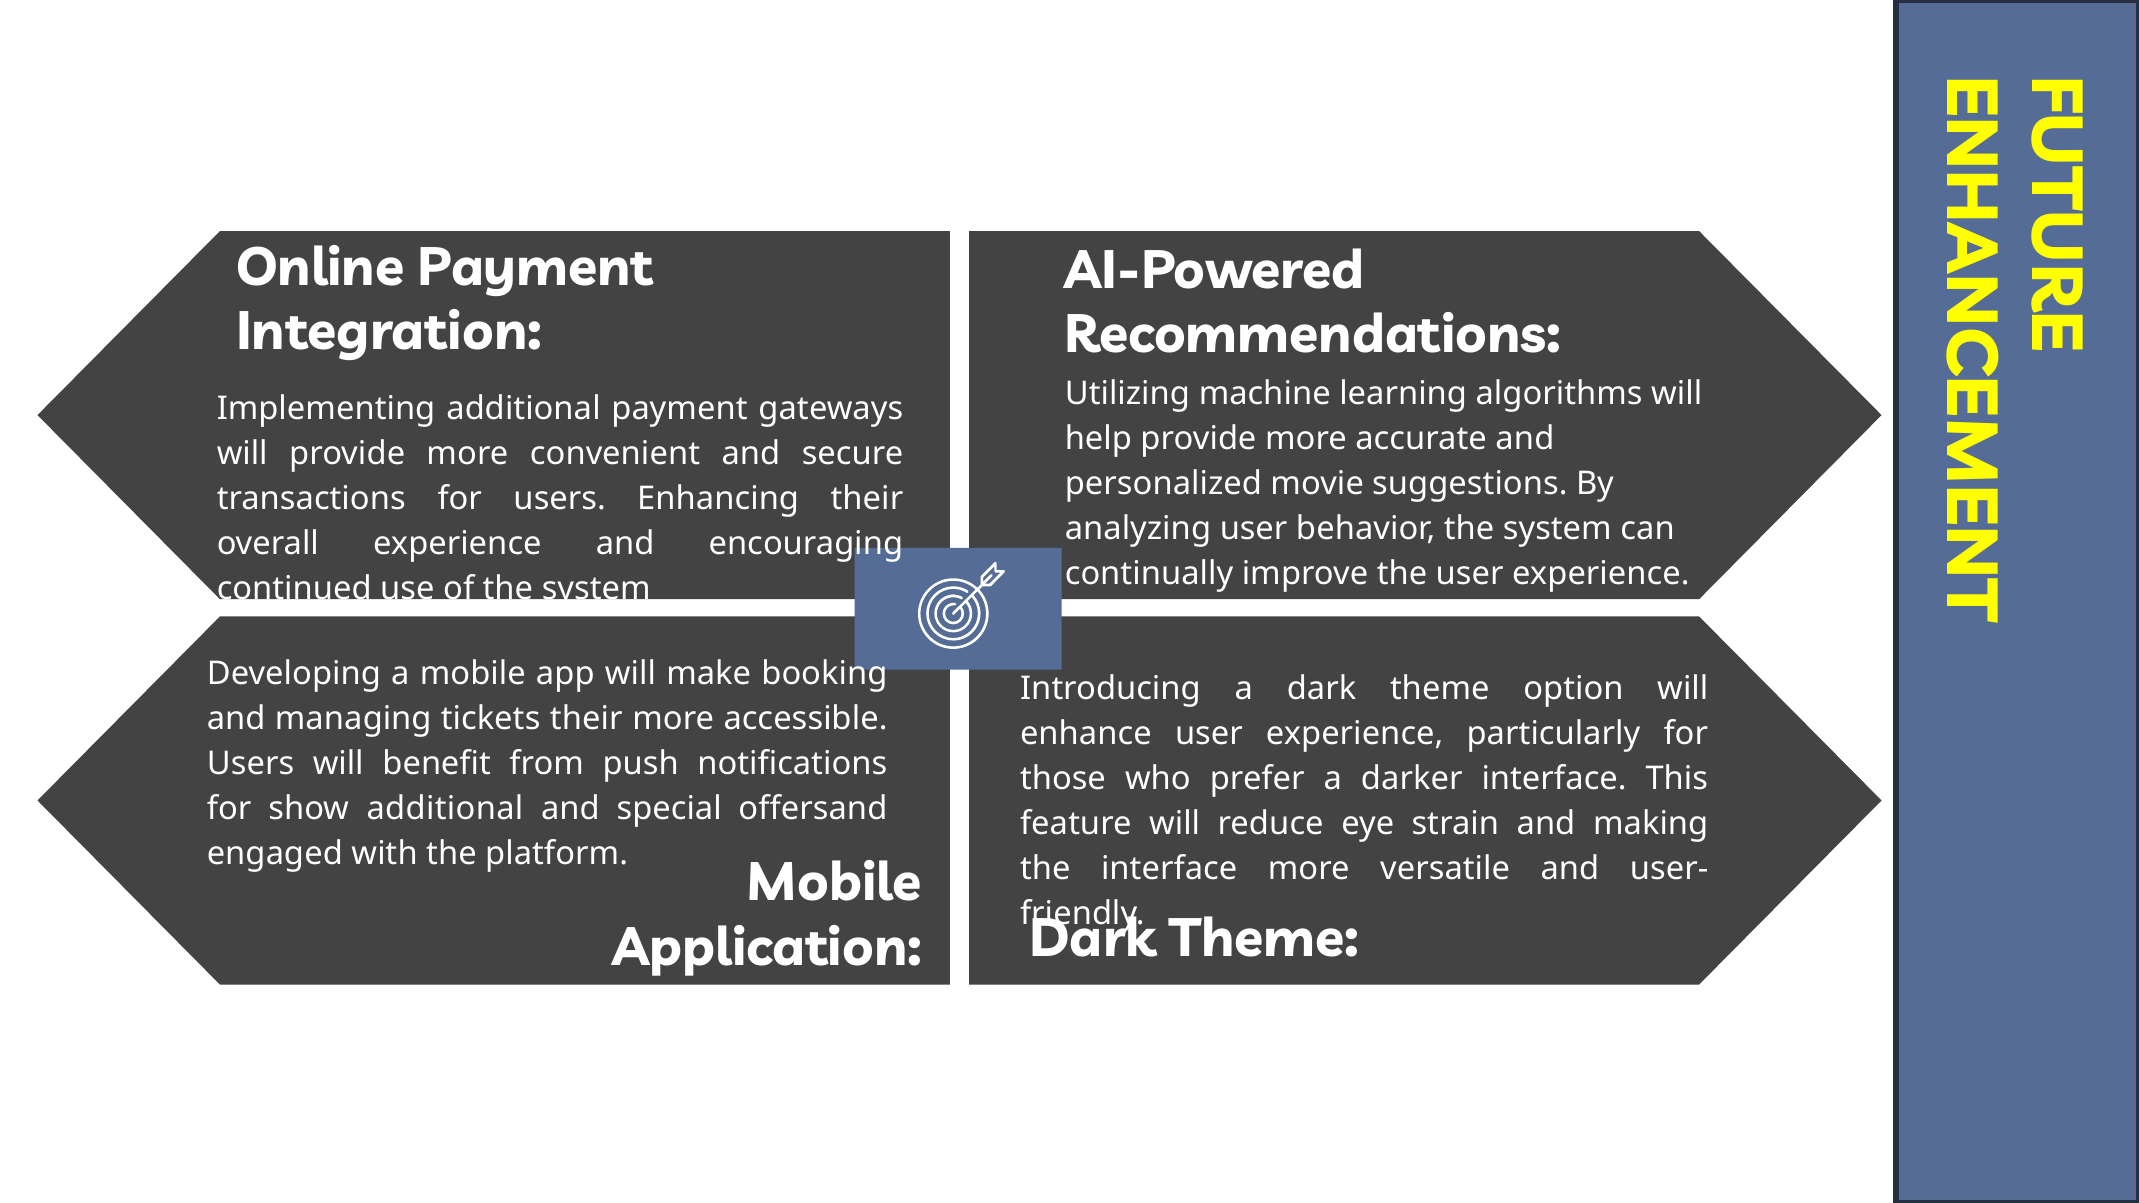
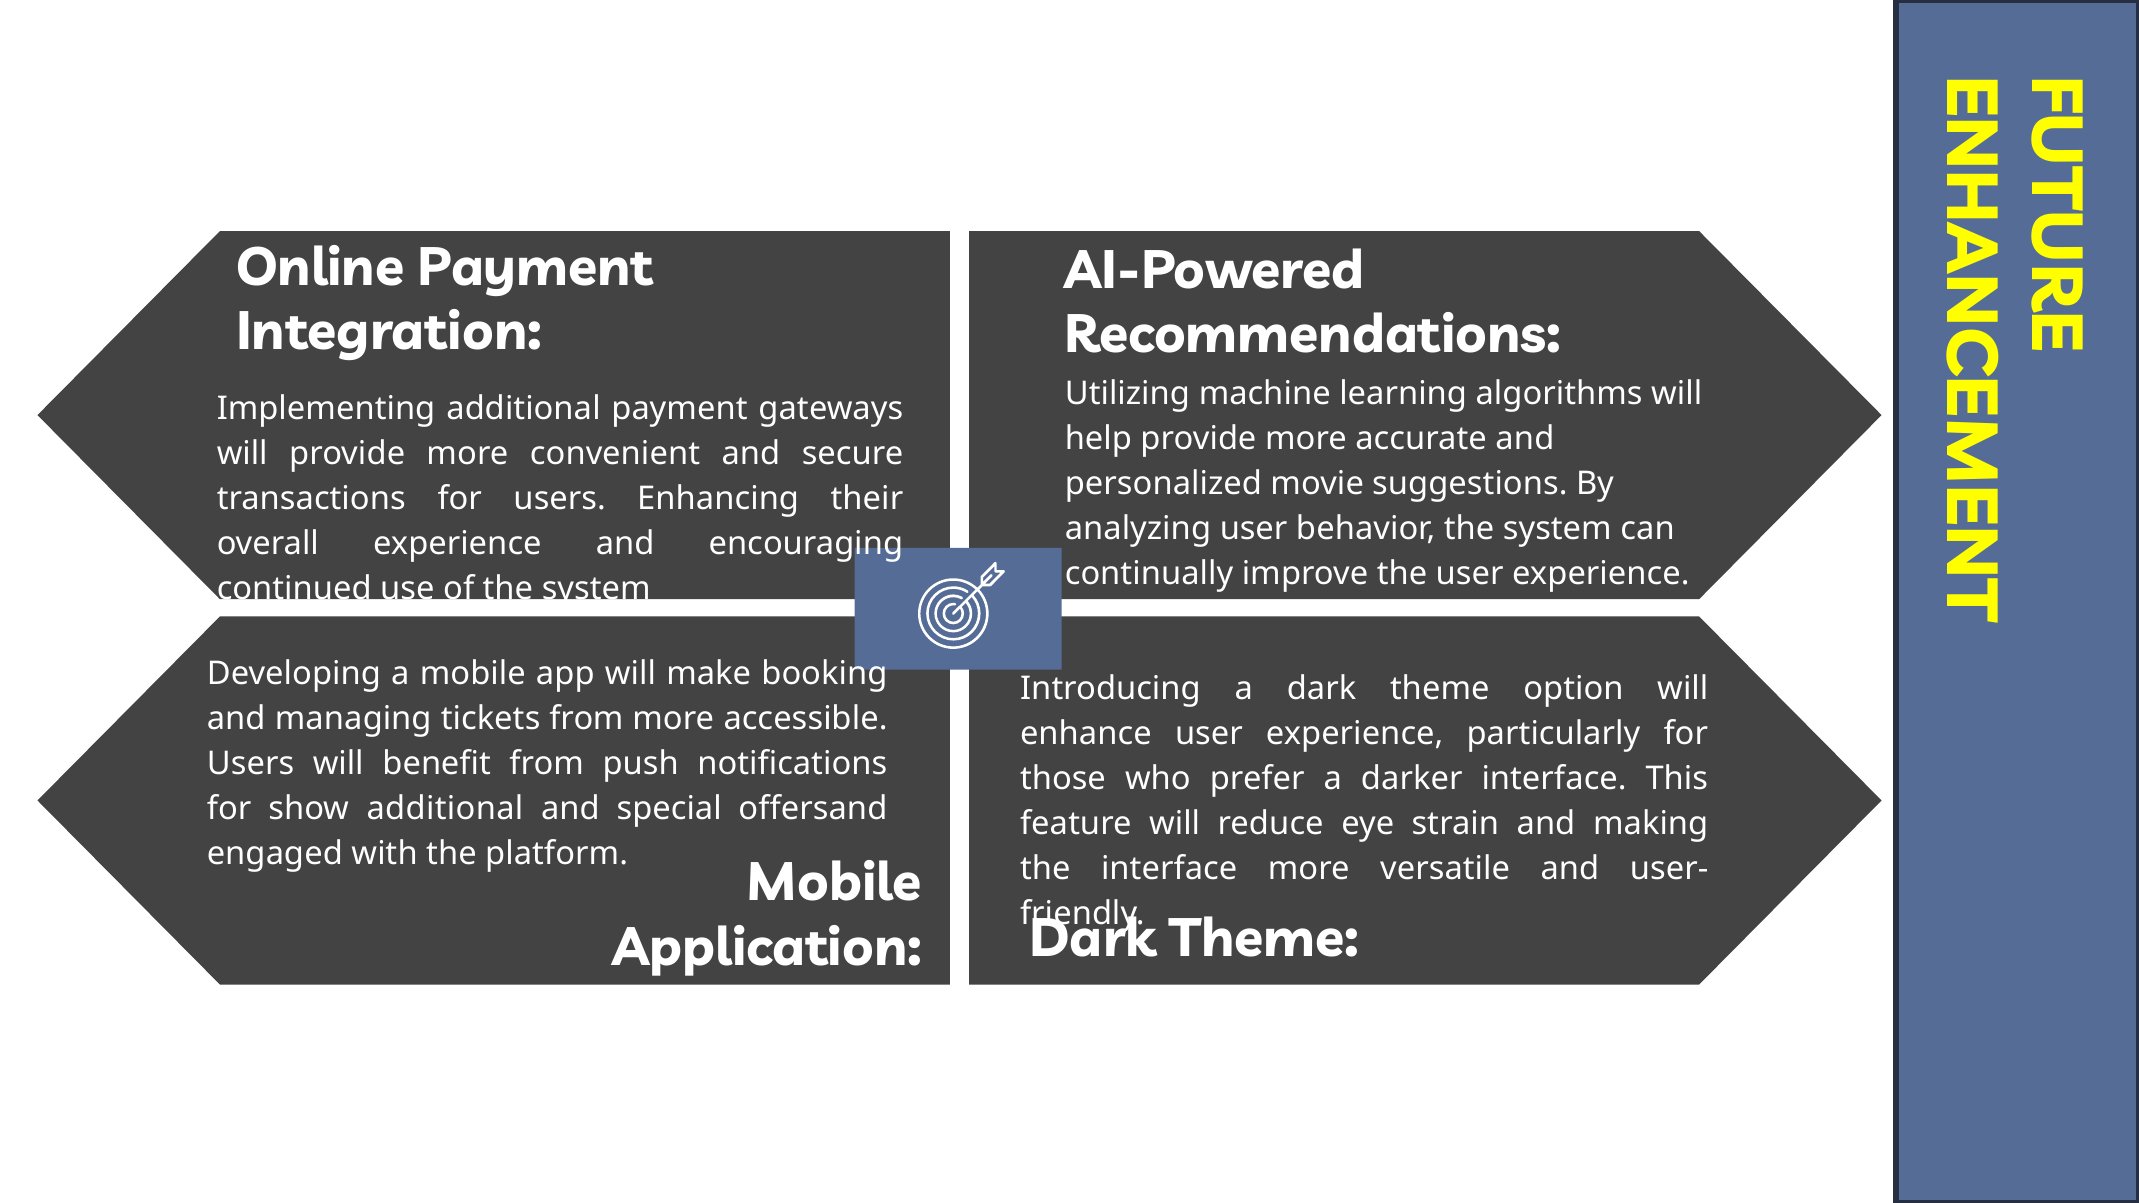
tickets their: their -> from
